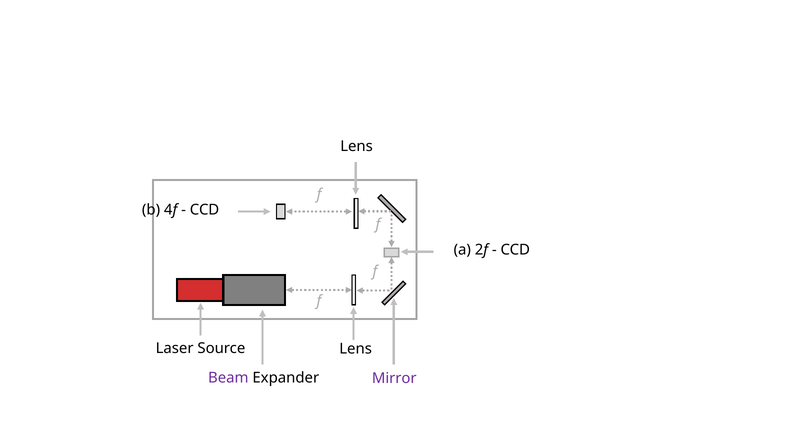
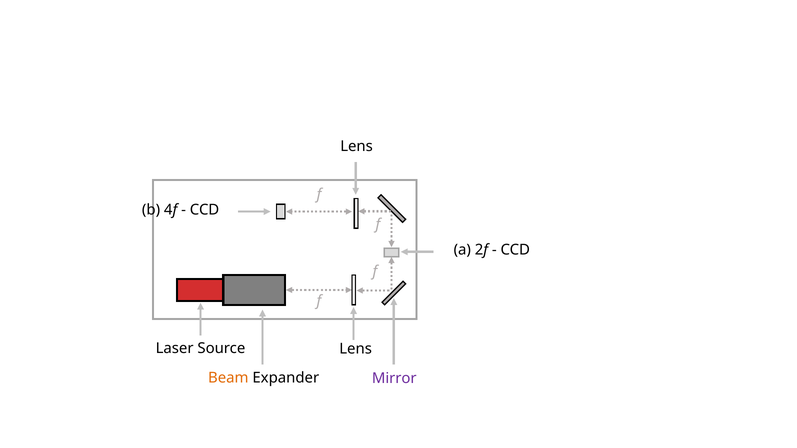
Beam colour: purple -> orange
